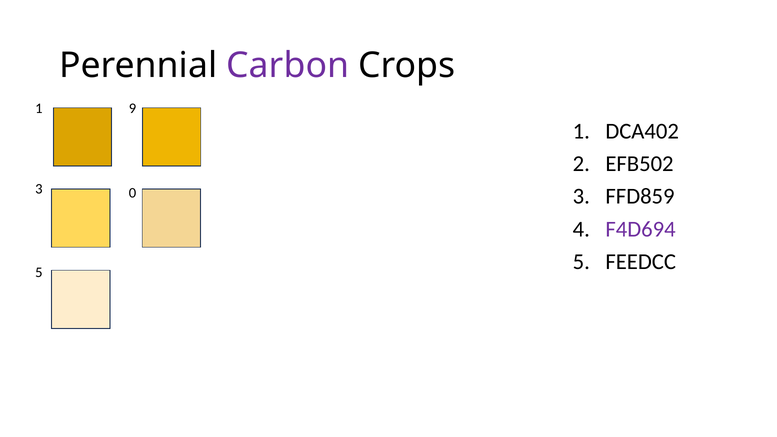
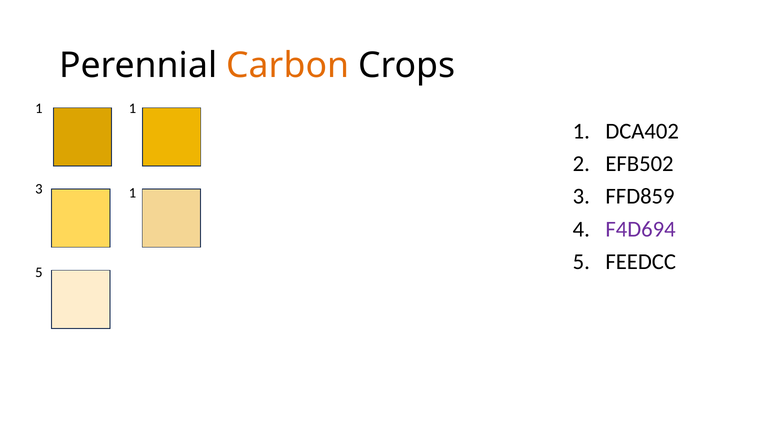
Carbon colour: purple -> orange
1 9: 9 -> 1
3 0: 0 -> 1
